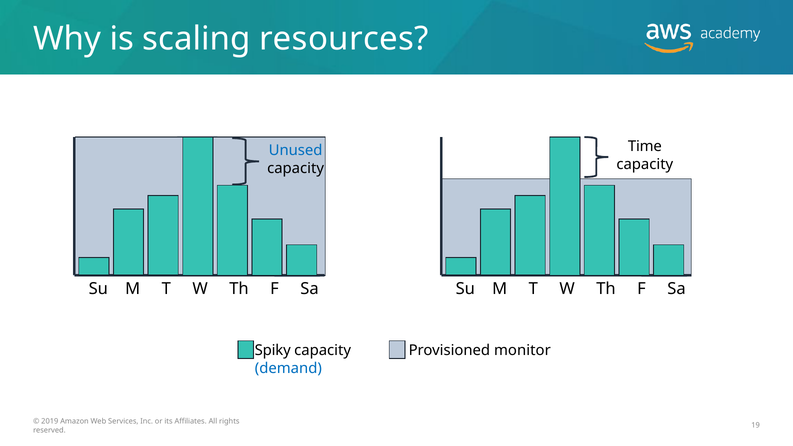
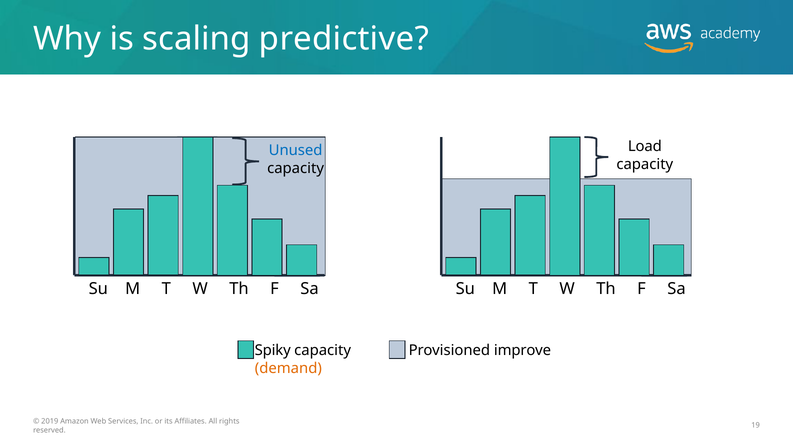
resources: resources -> predictive
Time: Time -> Load
monitor: monitor -> improve
demand colour: blue -> orange
